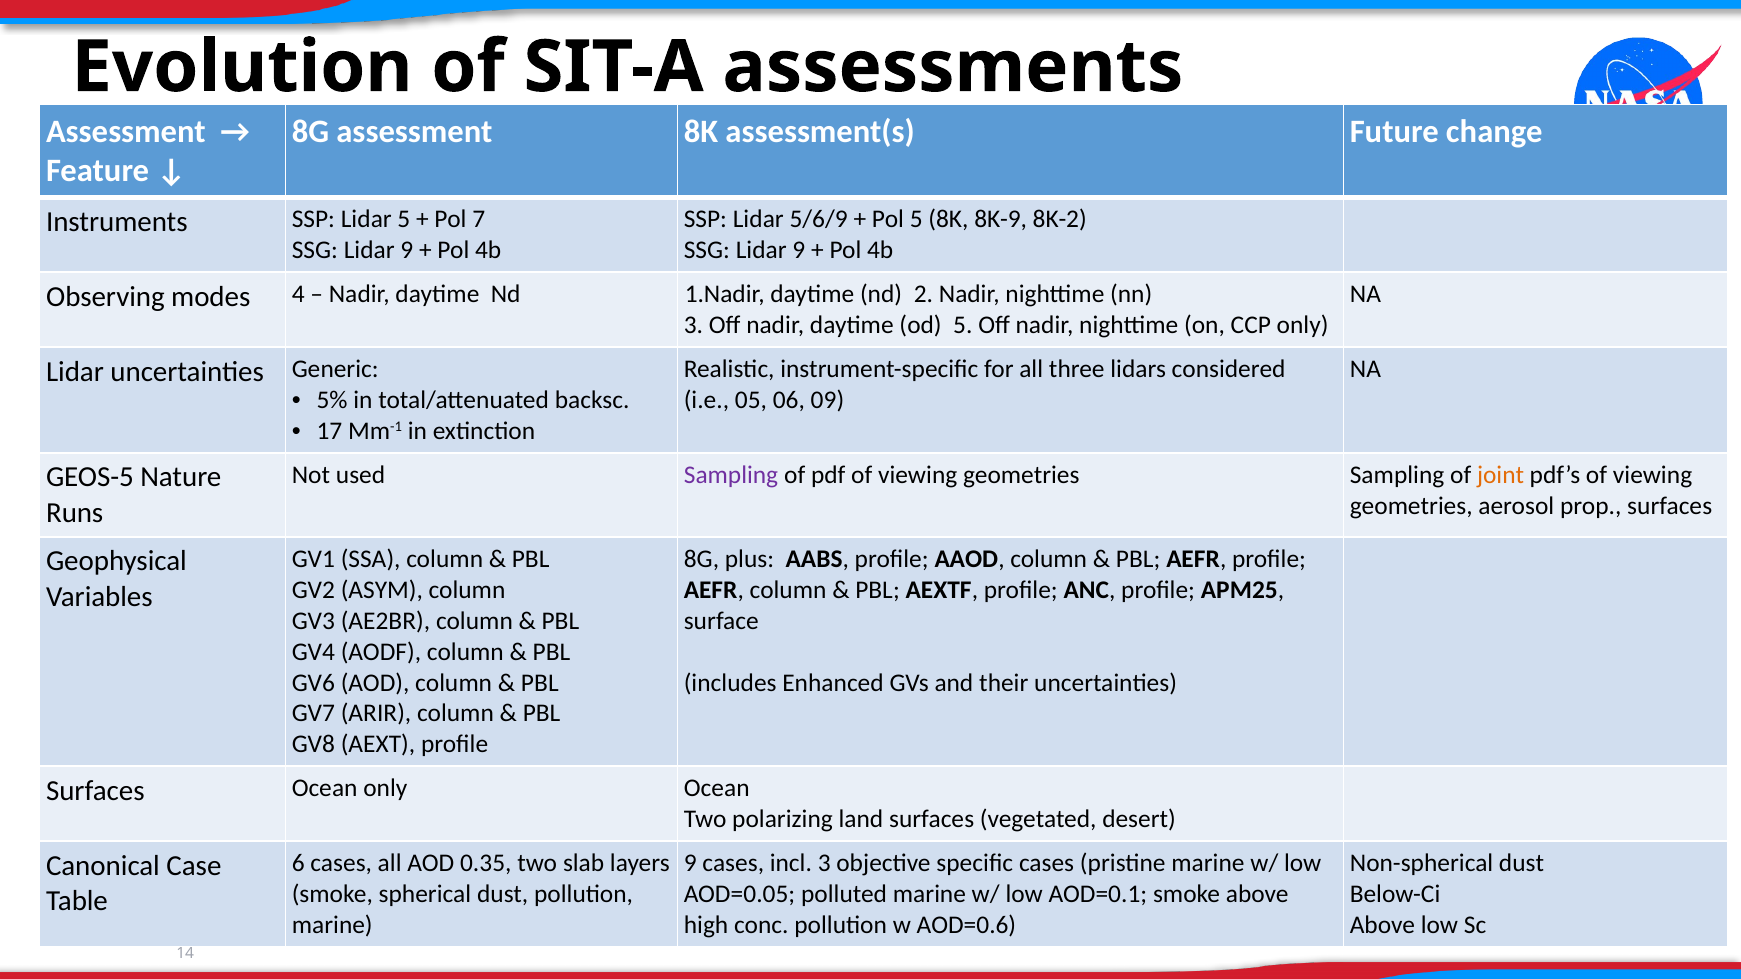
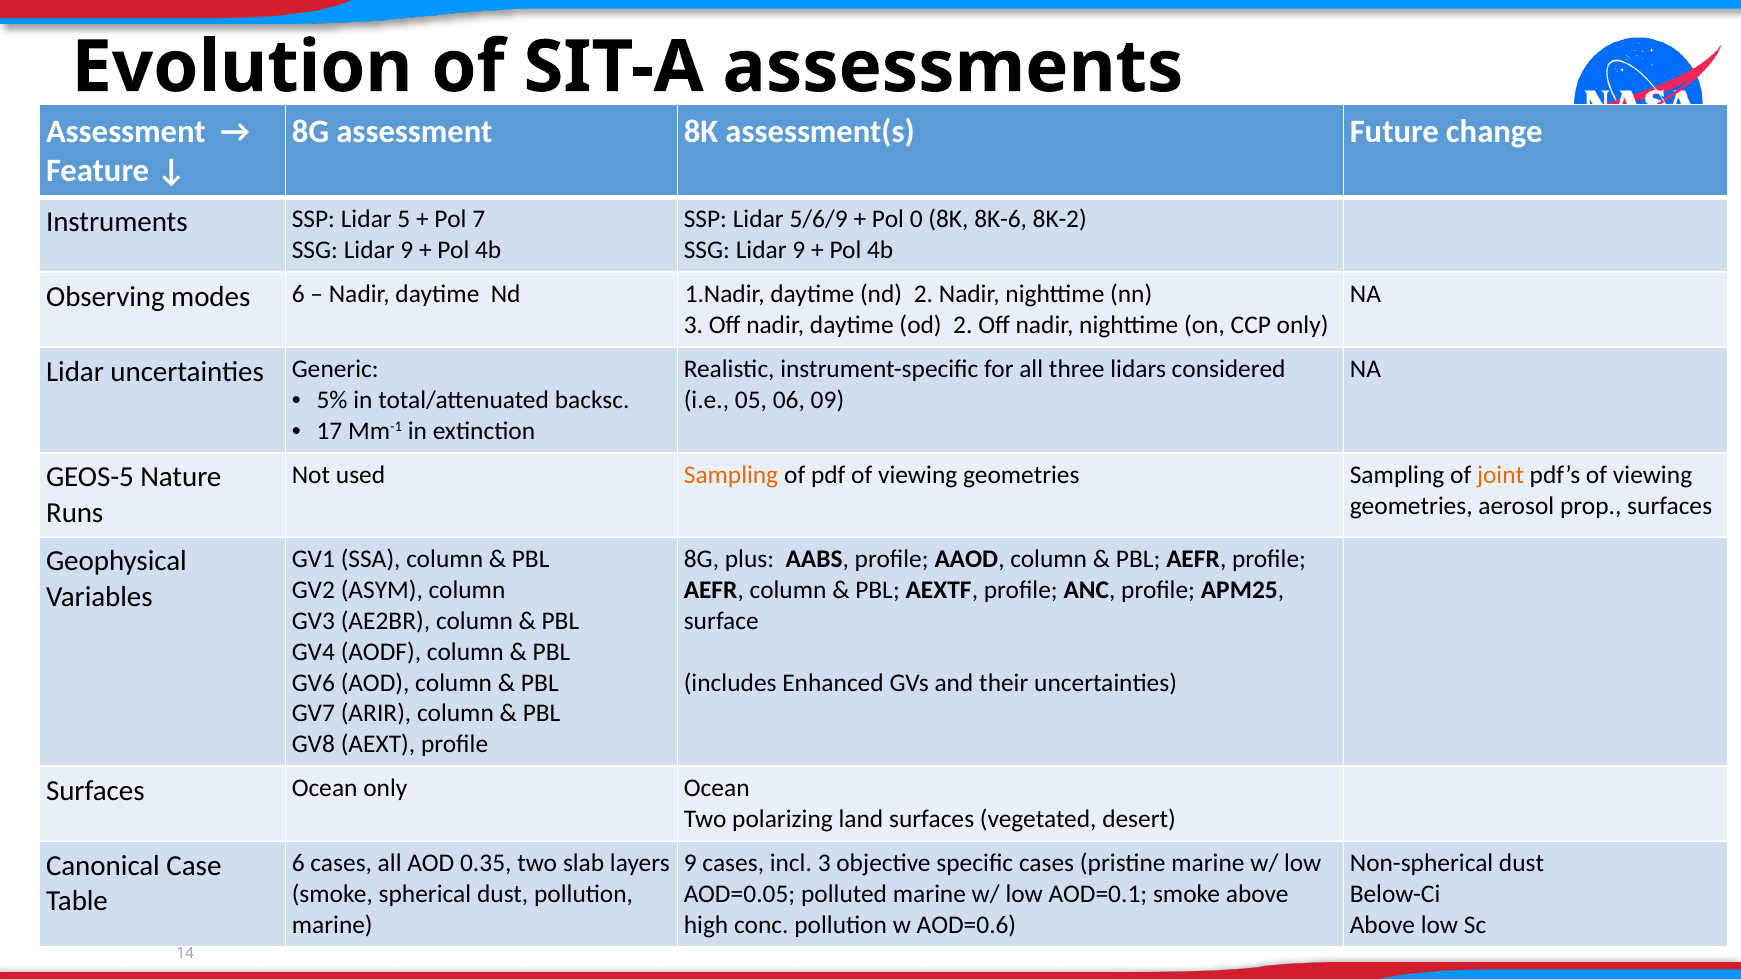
Pol 5: 5 -> 0
8K-9: 8K-9 -> 8K-6
modes 4: 4 -> 6
od 5: 5 -> 2
Sampling at (731, 475) colour: purple -> orange
